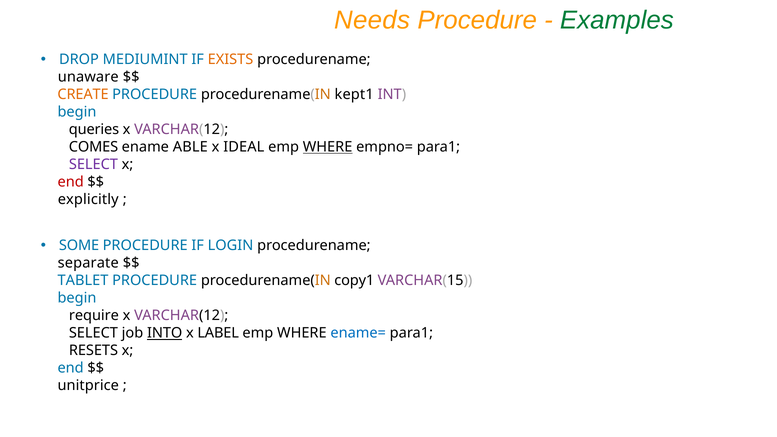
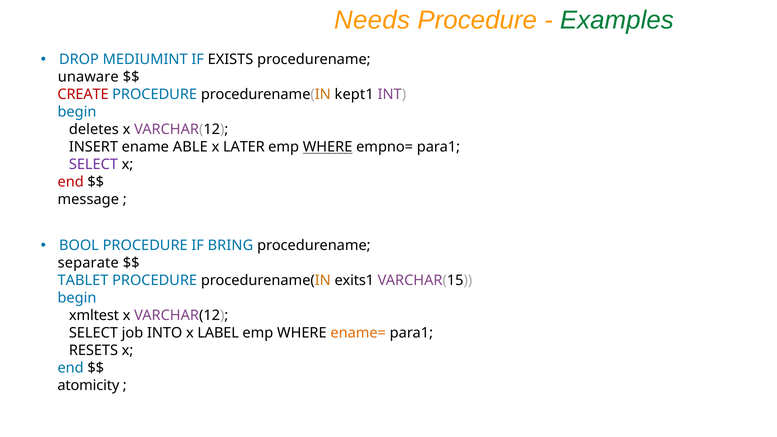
EXISTS colour: orange -> black
CREATE colour: orange -> red
queries: queries -> deletes
COMES: COMES -> INSERT
IDEAL: IDEAL -> LATER
explicitly: explicitly -> message
SOME: SOME -> BOOL
LOGIN: LOGIN -> BRING
copy1: copy1 -> exits1
require: require -> xmltest
INTO underline: present -> none
ename= colour: blue -> orange
unitprice: unitprice -> atomicity
